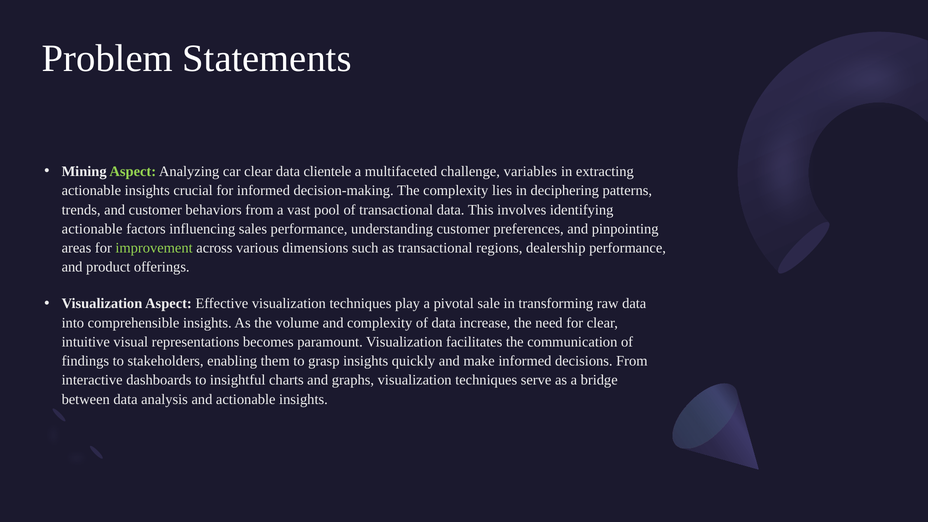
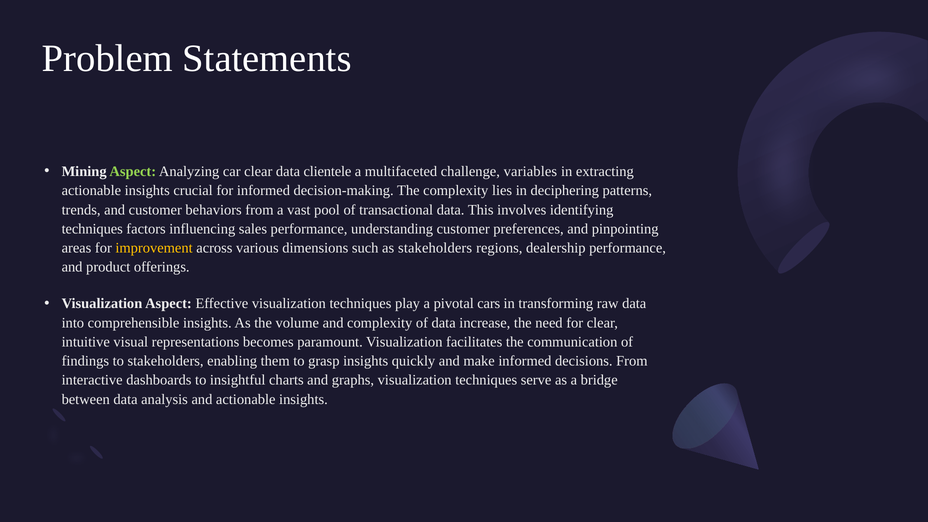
actionable at (92, 229): actionable -> techniques
improvement colour: light green -> yellow
as transactional: transactional -> stakeholders
sale: sale -> cars
